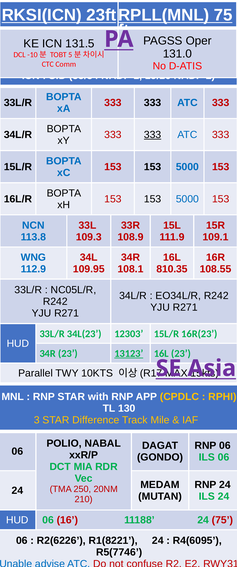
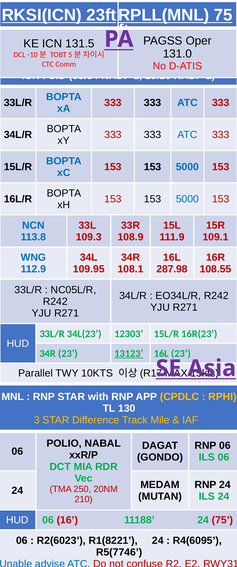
333 at (153, 135) underline: present -> none
810.35: 810.35 -> 287.98
R2(6226: R2(6226 -> R2(6023
